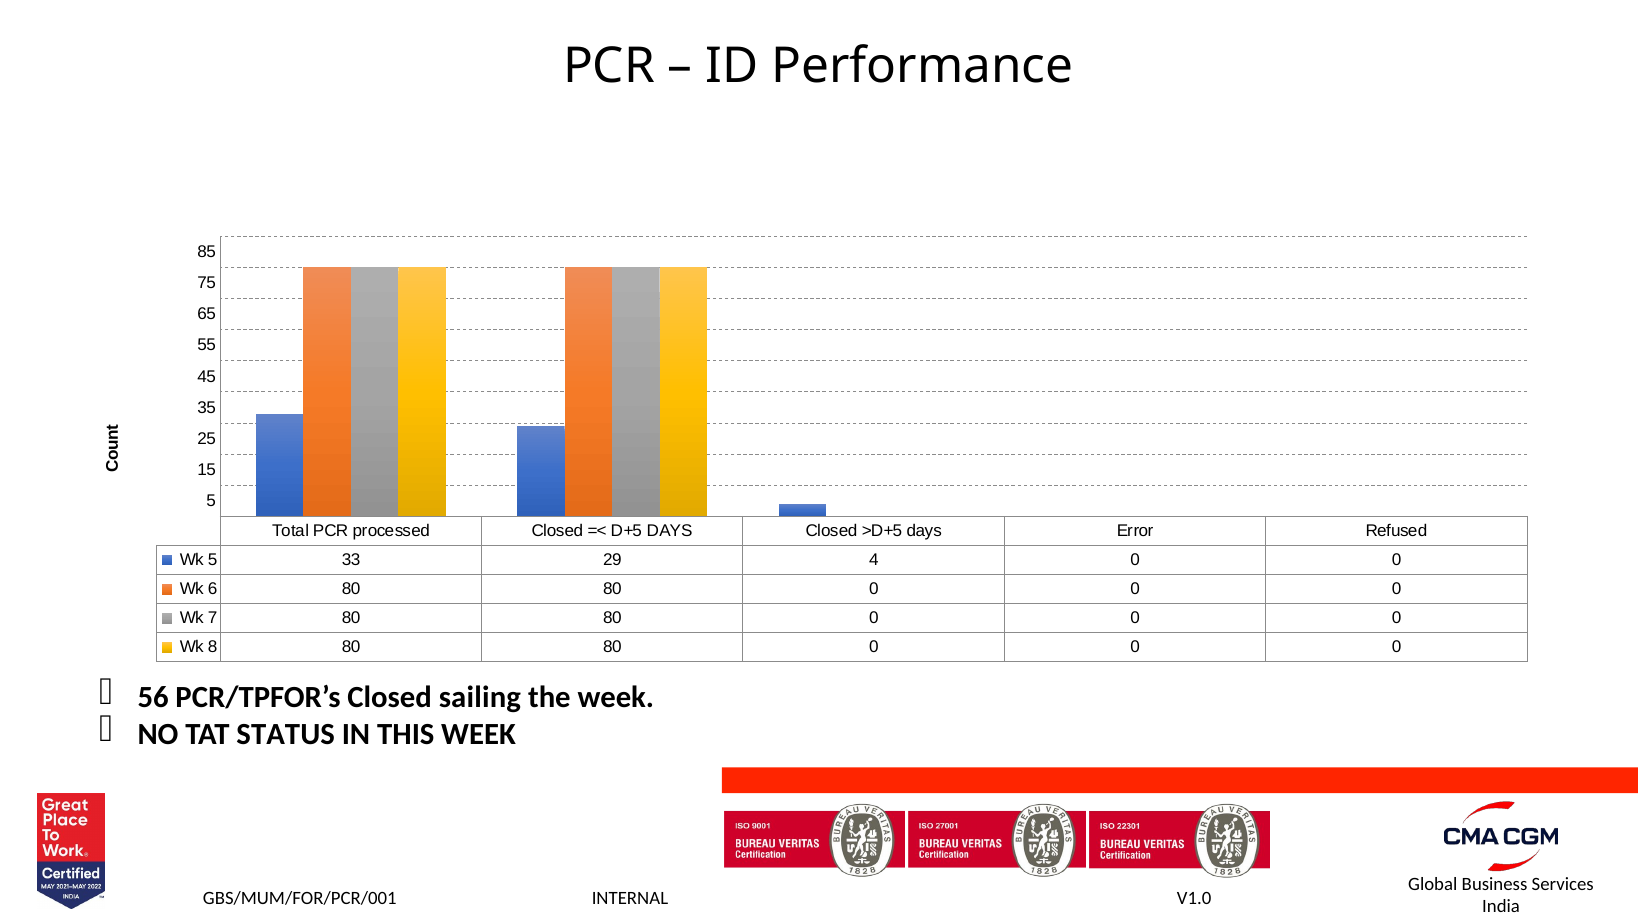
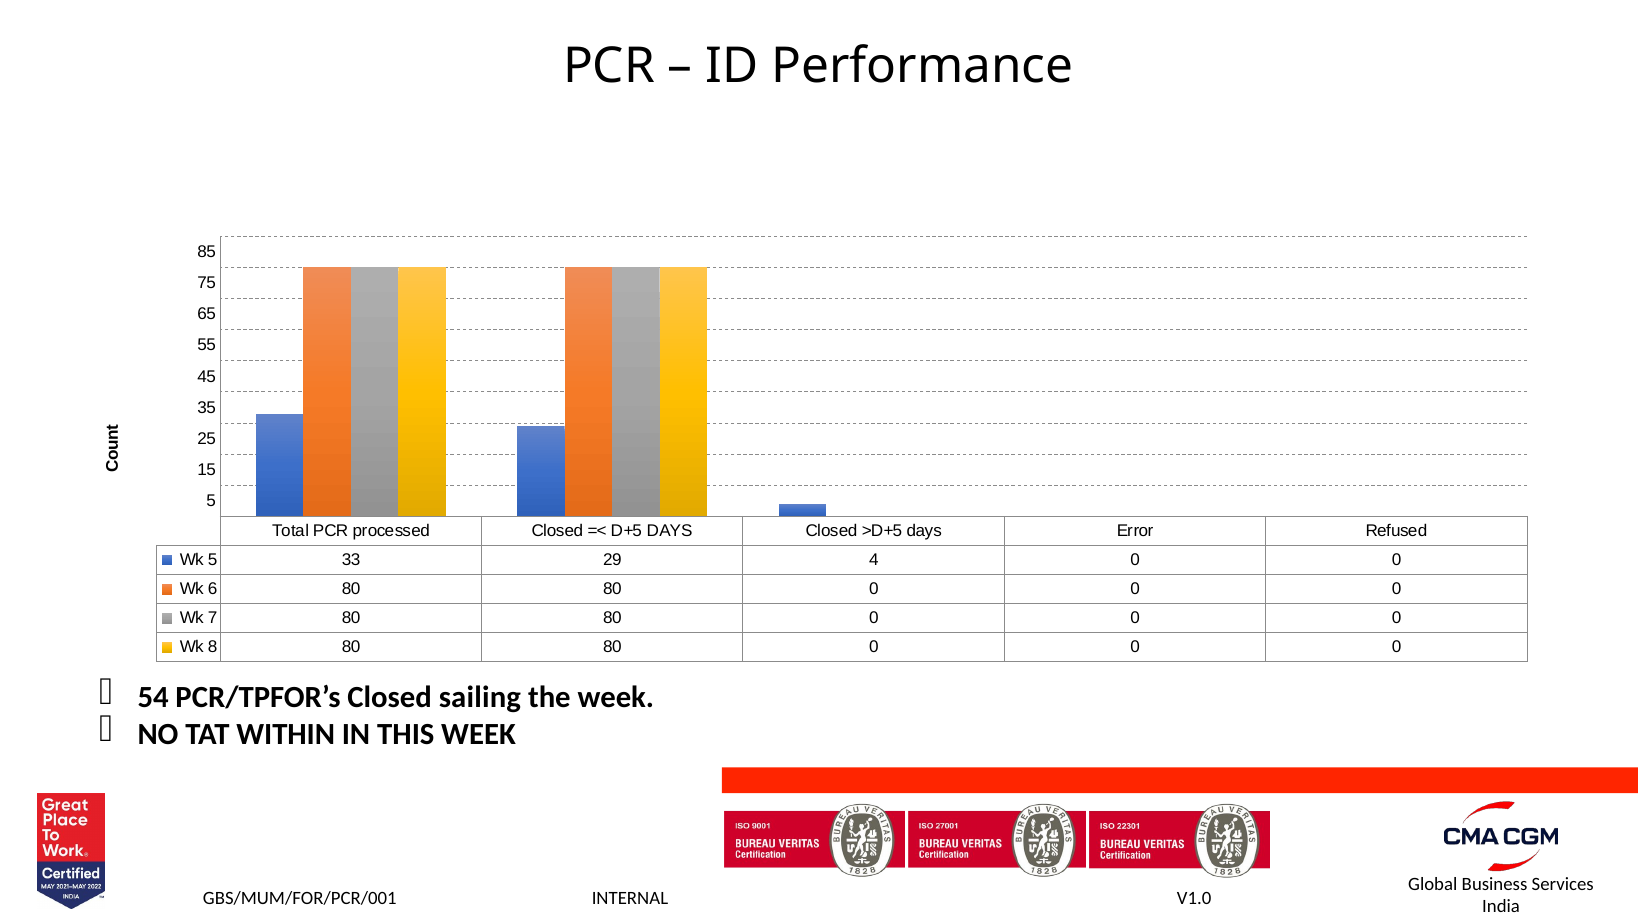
56: 56 -> 54
STATUS: STATUS -> WITHIN
